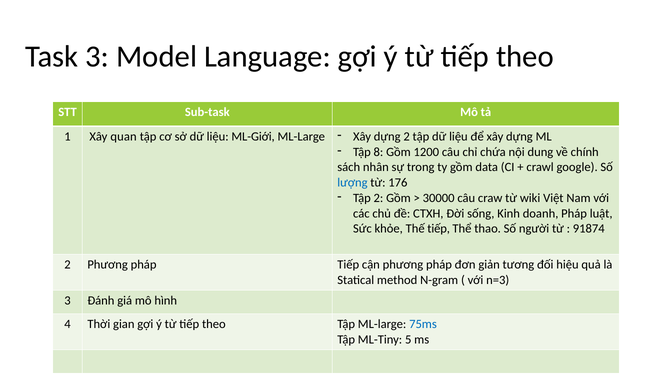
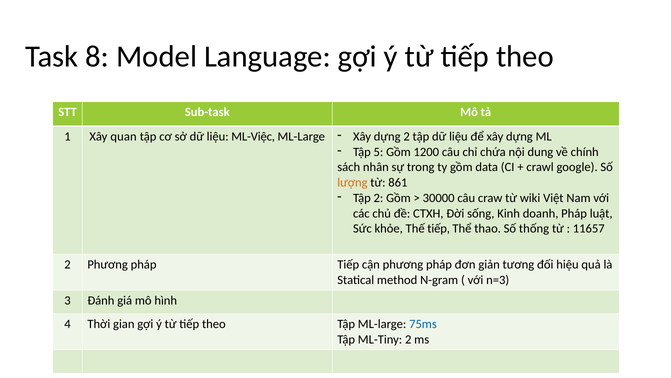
Task 3: 3 -> 8
ML-Giới: ML-Giới -> ML-Việc
8: 8 -> 5
lượng colour: blue -> orange
176: 176 -> 861
người: người -> thống
91874: 91874 -> 11657
ML-Tiny 5: 5 -> 2
